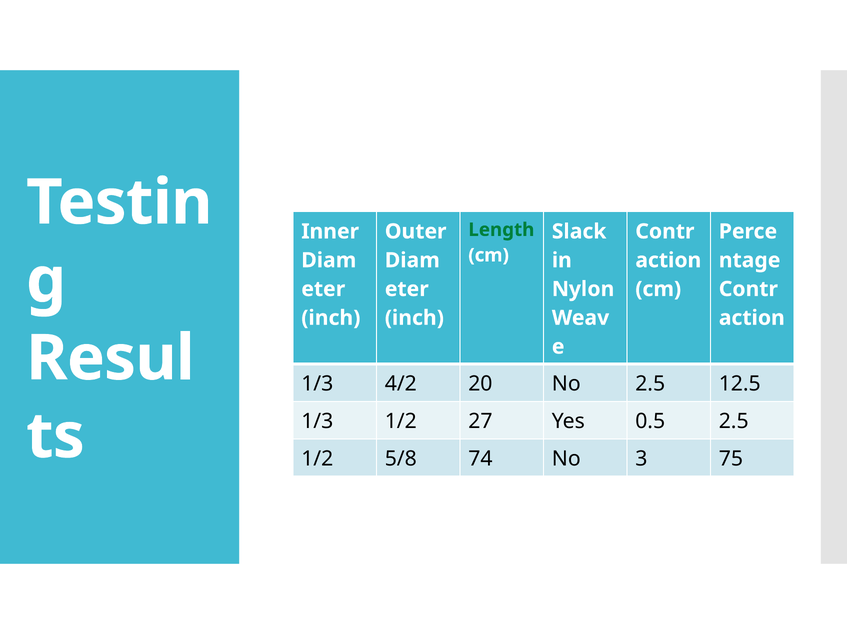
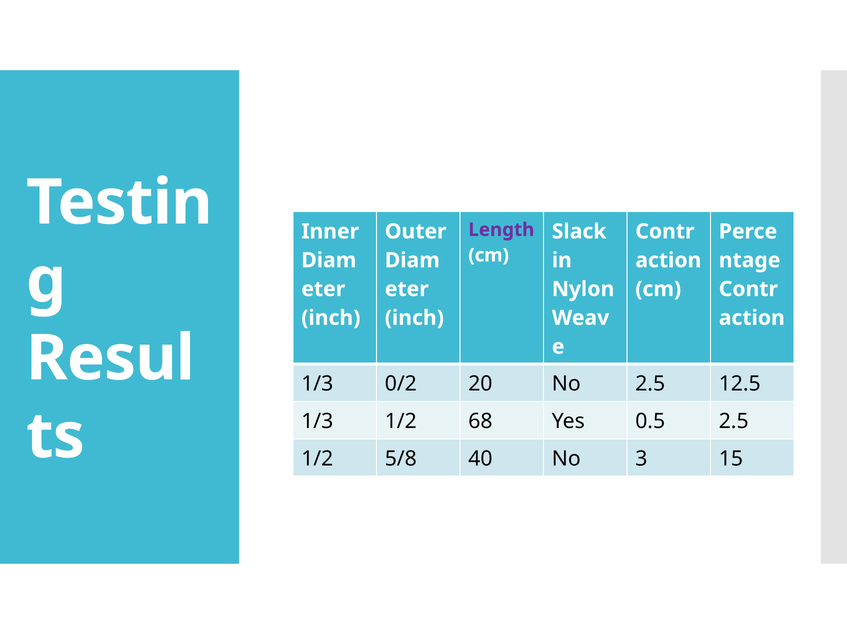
Length colour: green -> purple
4/2: 4/2 -> 0/2
27: 27 -> 68
74: 74 -> 40
75: 75 -> 15
